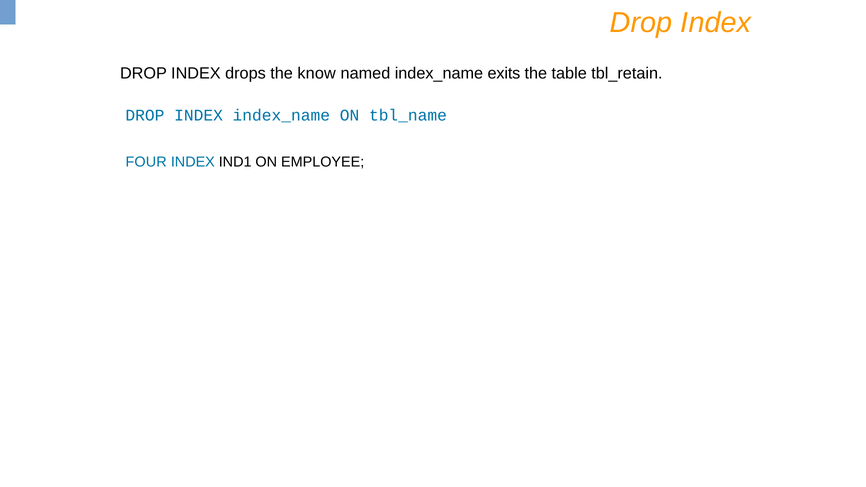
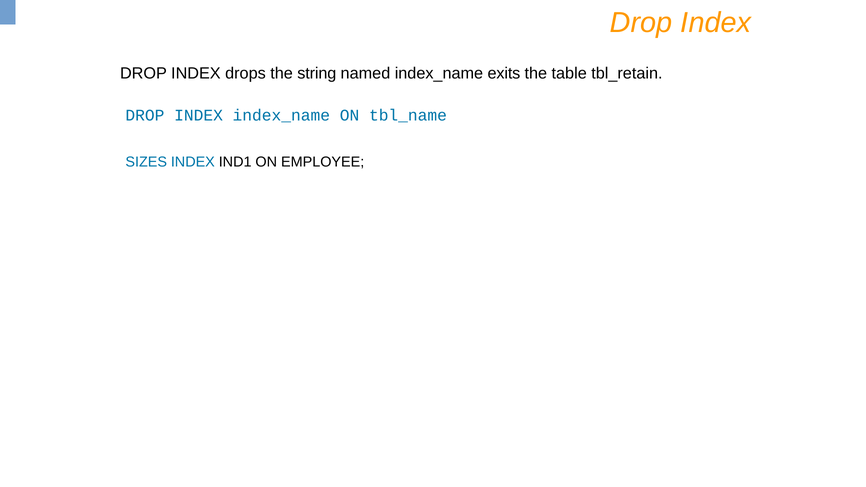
know: know -> string
FOUR: FOUR -> SIZES
